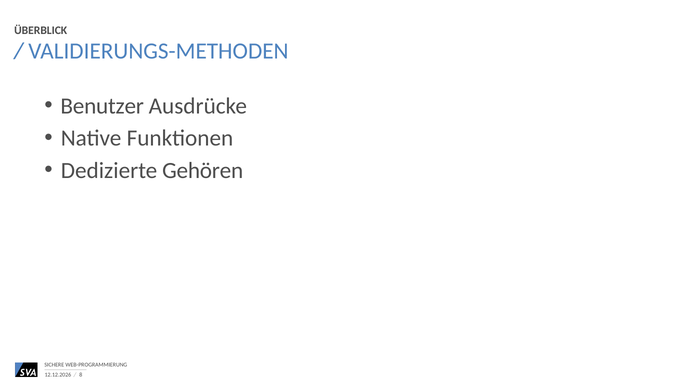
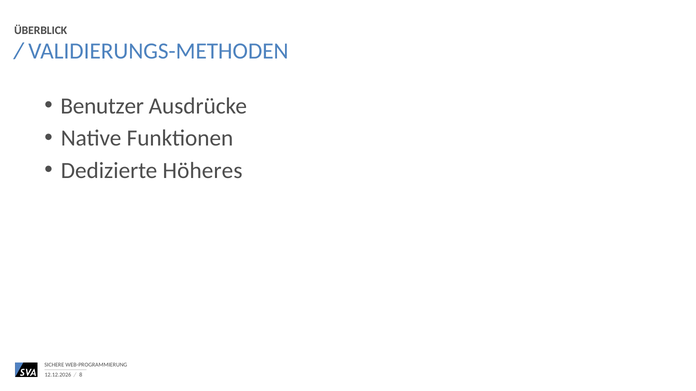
Gehören: Gehören -> Höheres
